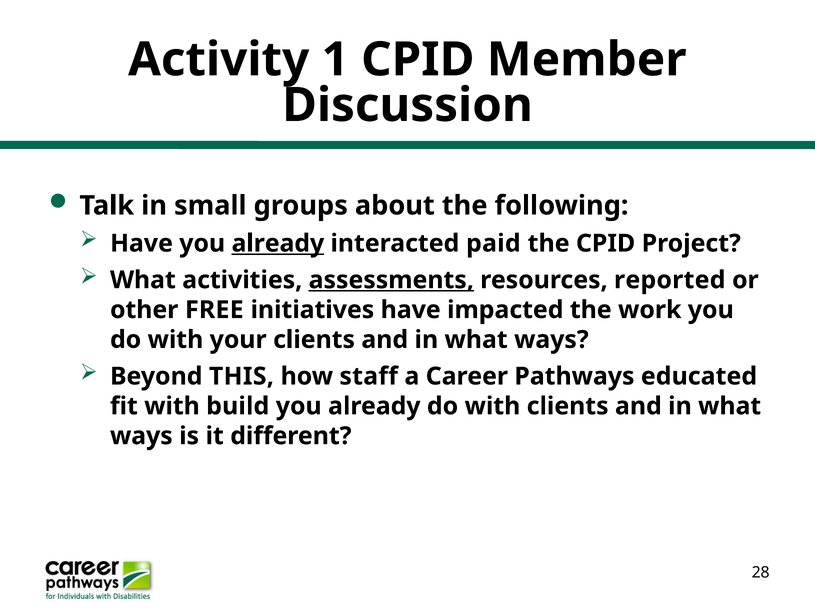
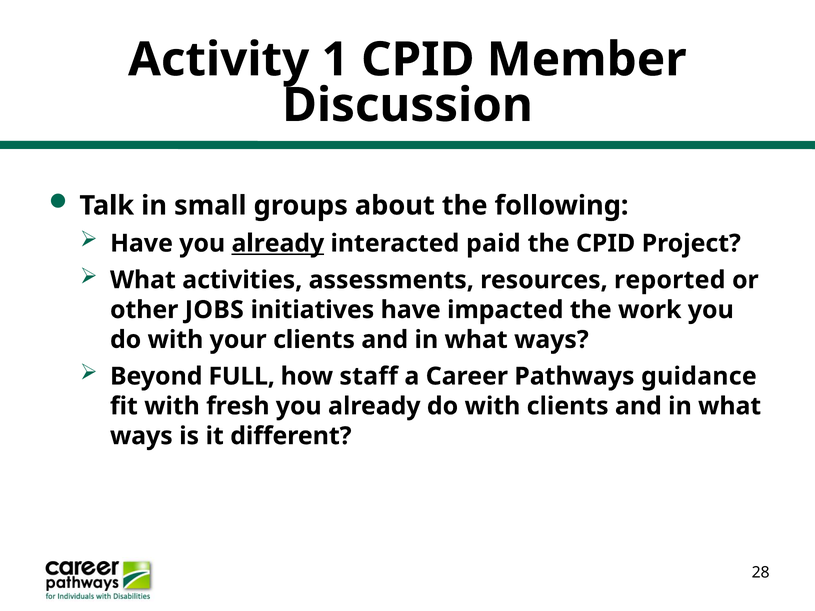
assessments underline: present -> none
FREE: FREE -> JOBS
THIS: THIS -> FULL
educated: educated -> guidance
build: build -> fresh
